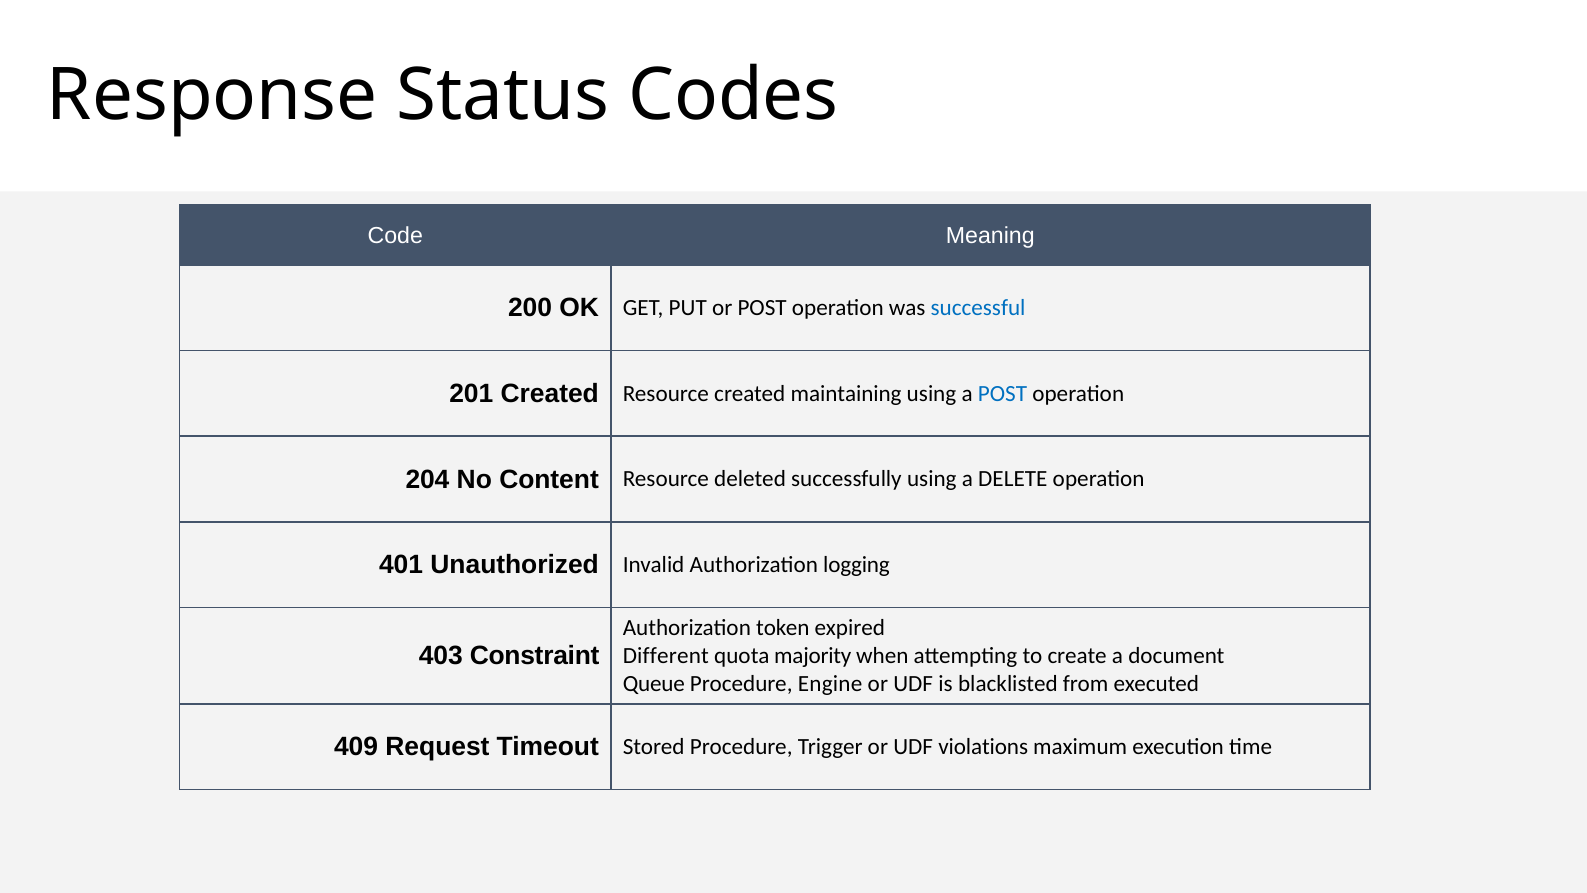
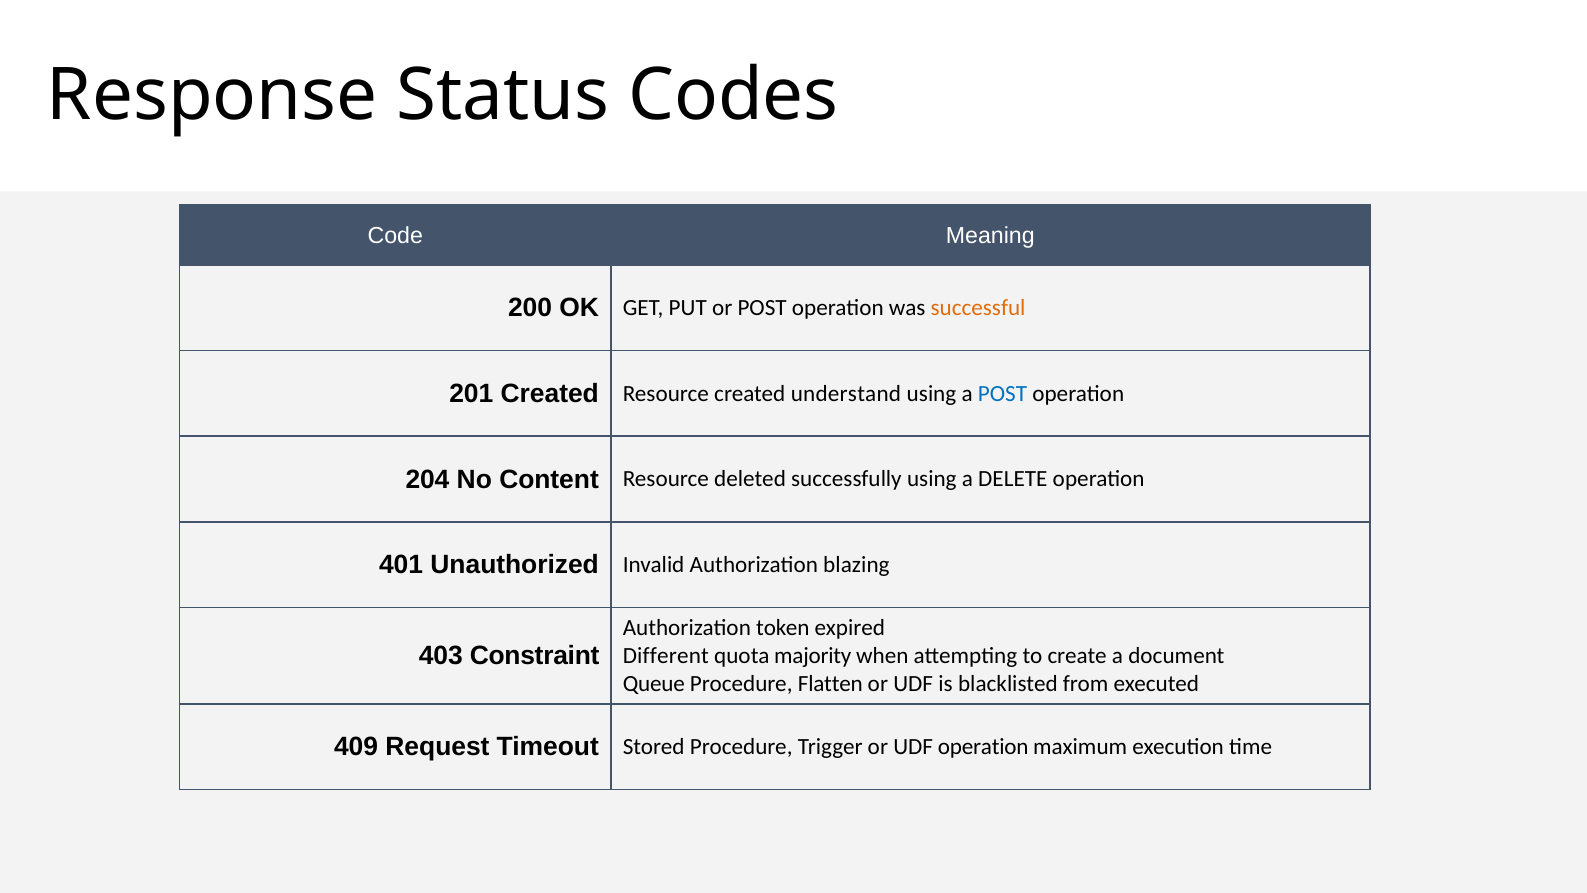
successful colour: blue -> orange
maintaining: maintaining -> understand
logging: logging -> blazing
Engine: Engine -> Flatten
UDF violations: violations -> operation
